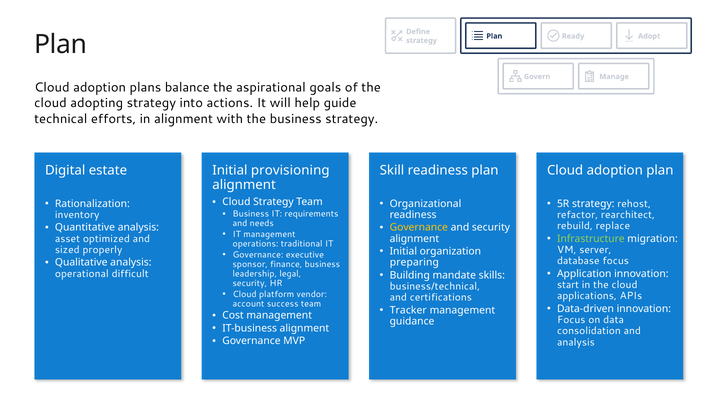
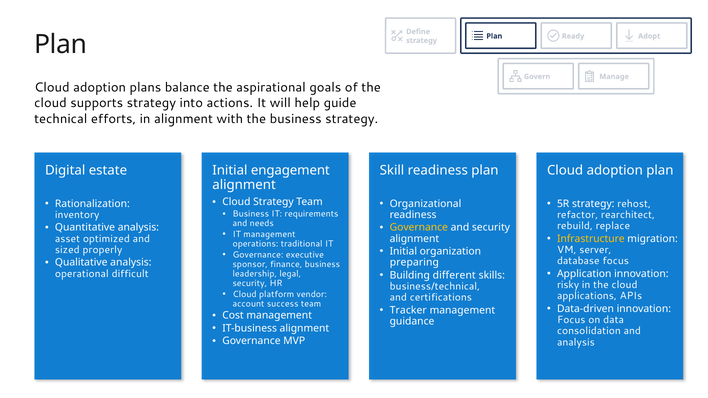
adopting: adopting -> supports
provisioning: provisioning -> engagement
Infrastructure colour: light green -> yellow
mandate: mandate -> different
start: start -> risky
